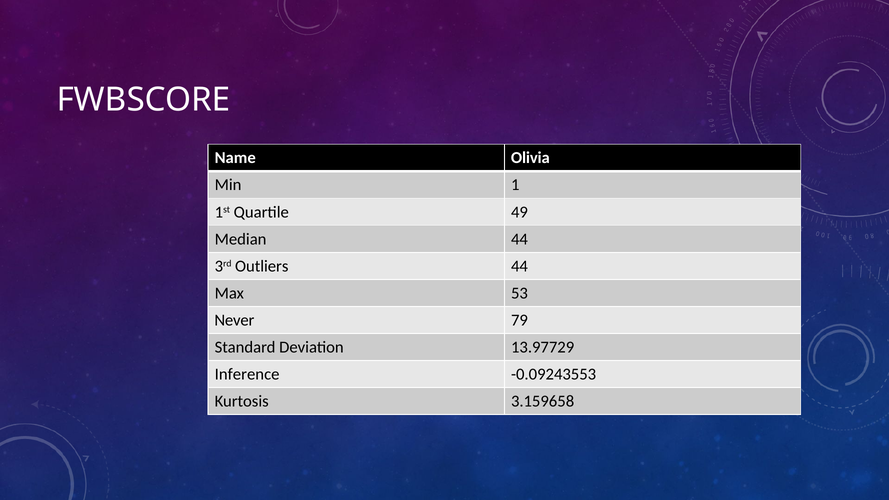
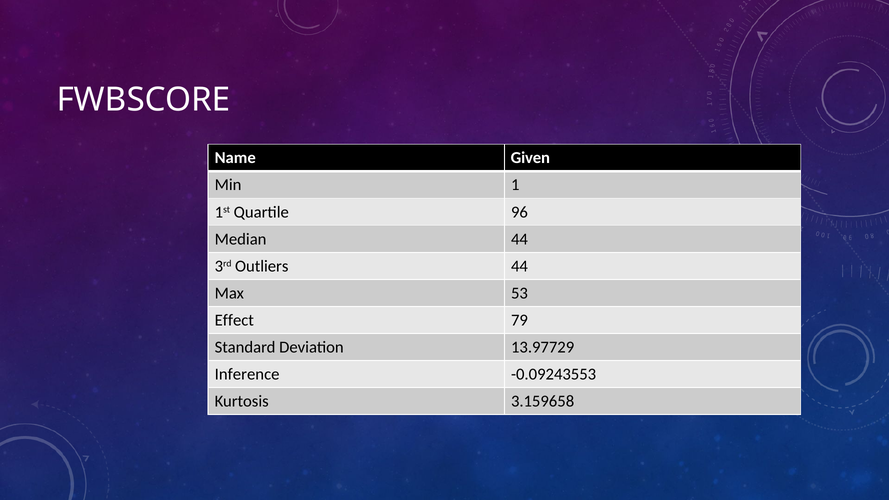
Olivia: Olivia -> Given
49: 49 -> 96
Never: Never -> Effect
